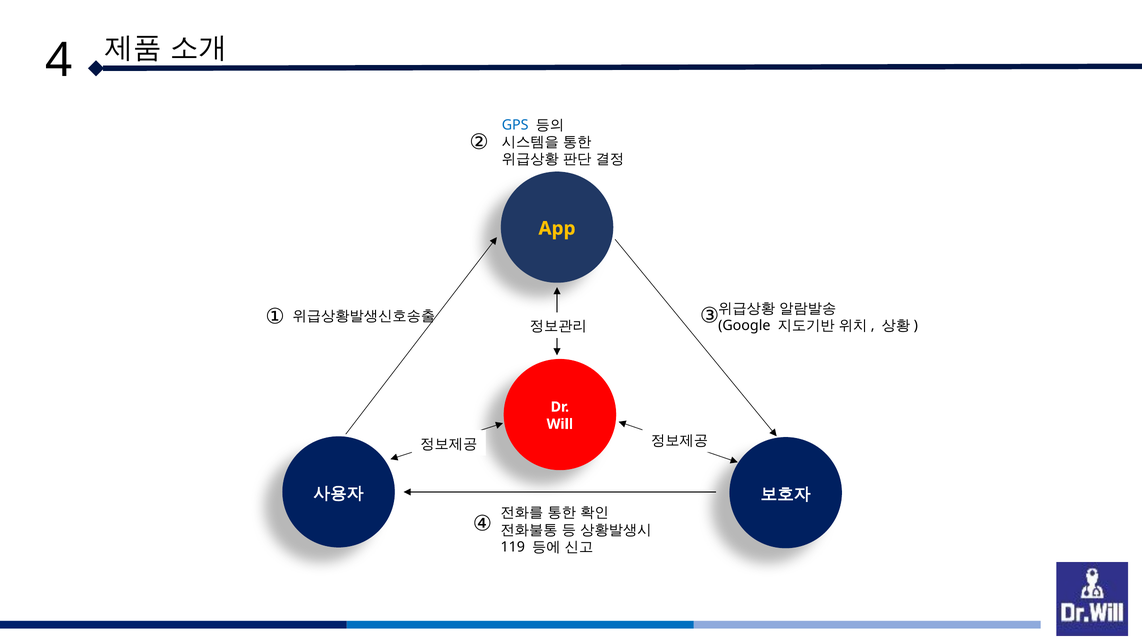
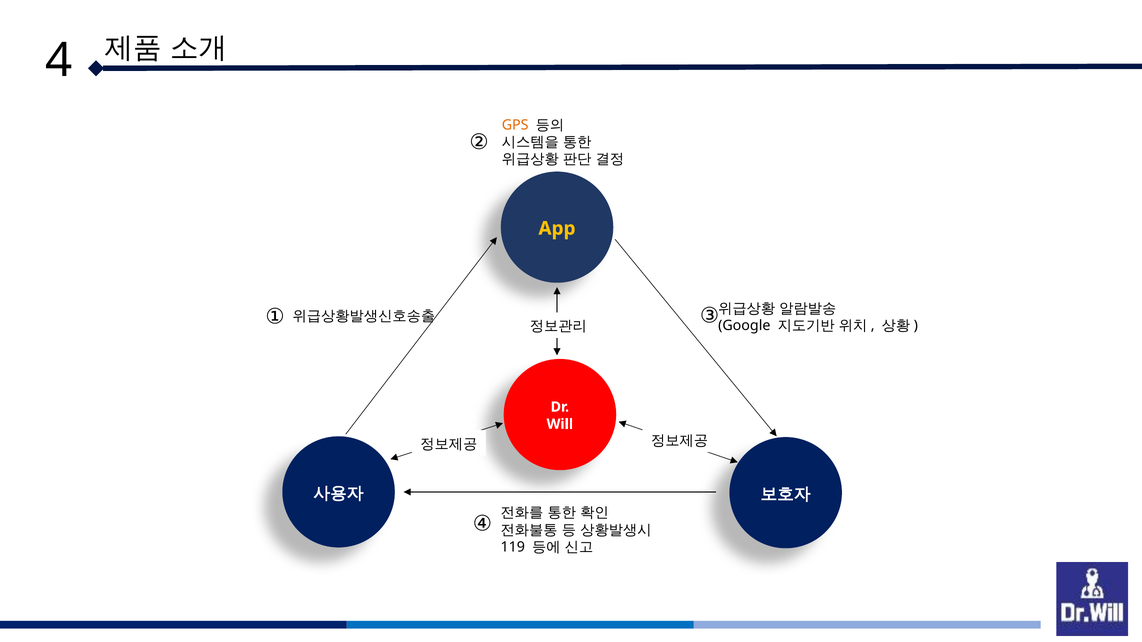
GPS colour: blue -> orange
